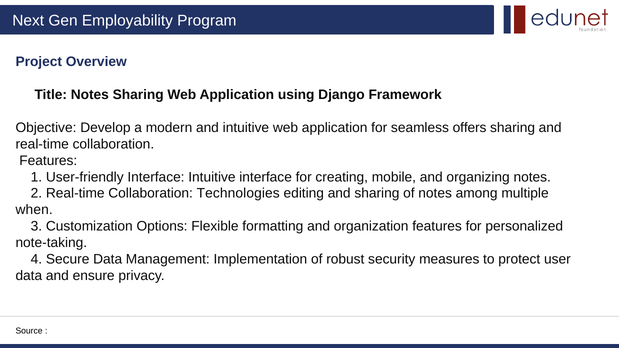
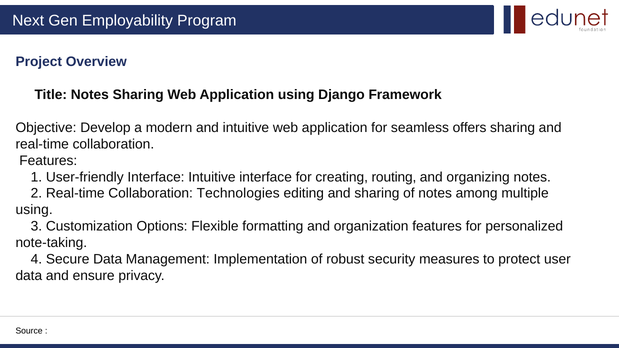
mobile: mobile -> routing
when at (34, 210): when -> using
